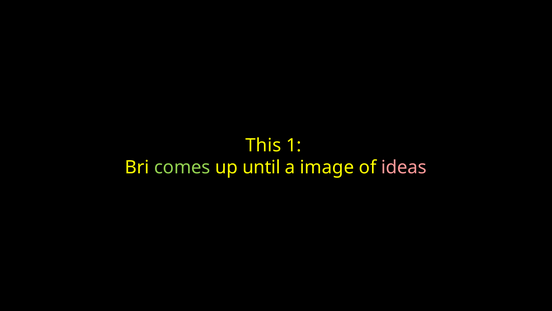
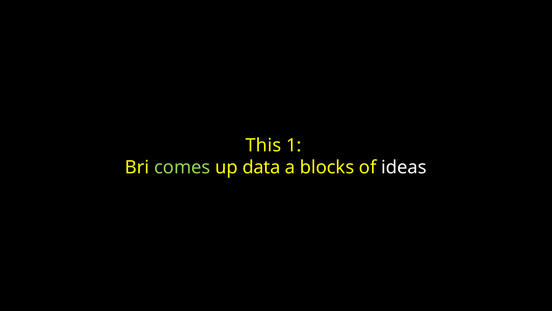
until: until -> data
image: image -> blocks
ideas colour: pink -> white
